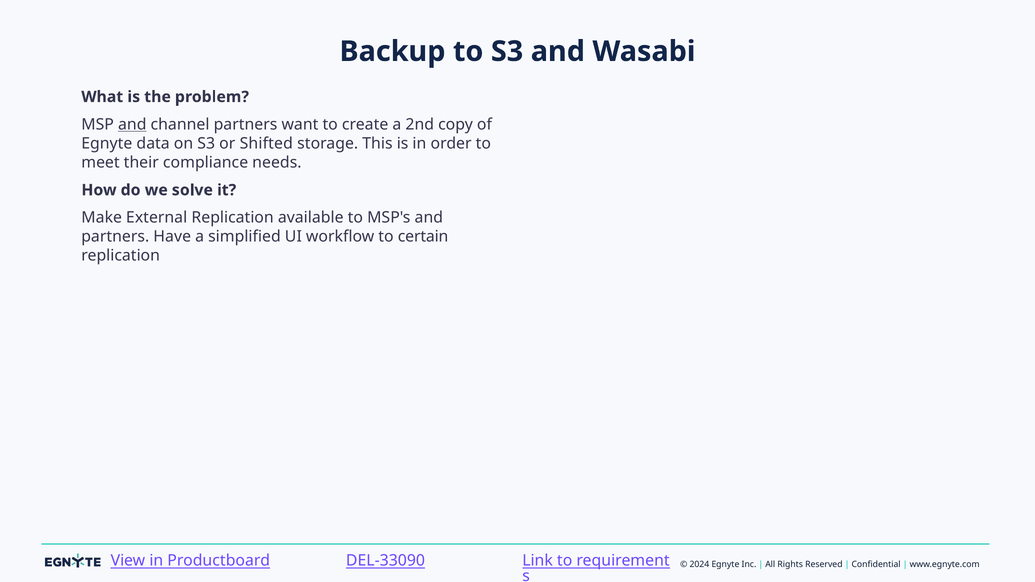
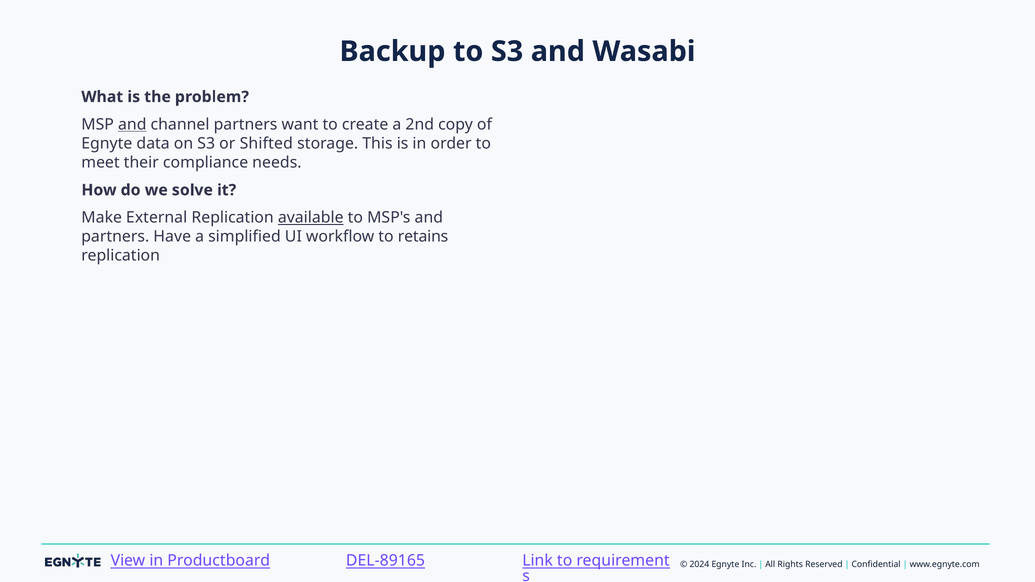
available underline: none -> present
certain: certain -> retains
DEL-33090: DEL-33090 -> DEL-89165
